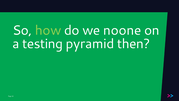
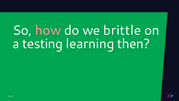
how colour: light green -> pink
noone: noone -> brittle
pyramid: pyramid -> learning
